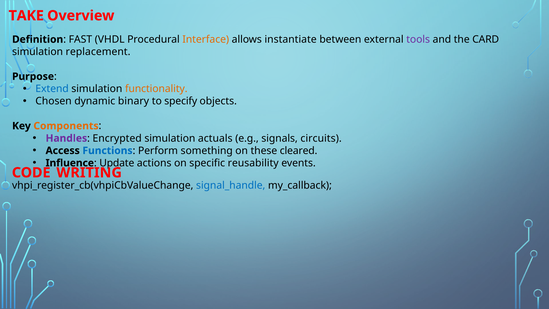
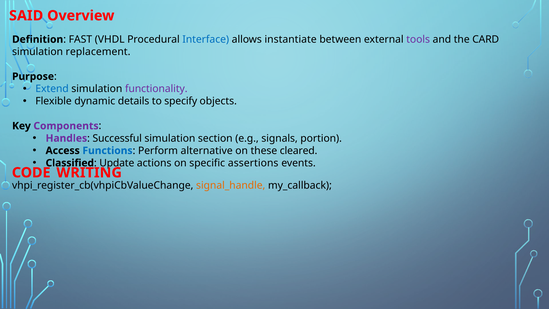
TAKE: TAKE -> SAID
Interface colour: orange -> blue
functionality colour: orange -> purple
Chosen: Chosen -> Flexible
binary: binary -> details
Components colour: orange -> purple
Encrypted: Encrypted -> Successful
actuals: actuals -> section
circuits: circuits -> portion
something: something -> alternative
Influence: Influence -> Classified
reusability: reusability -> assertions
signal_handle colour: blue -> orange
